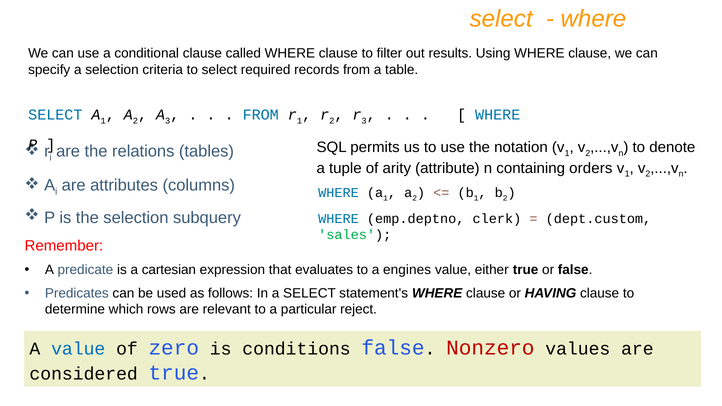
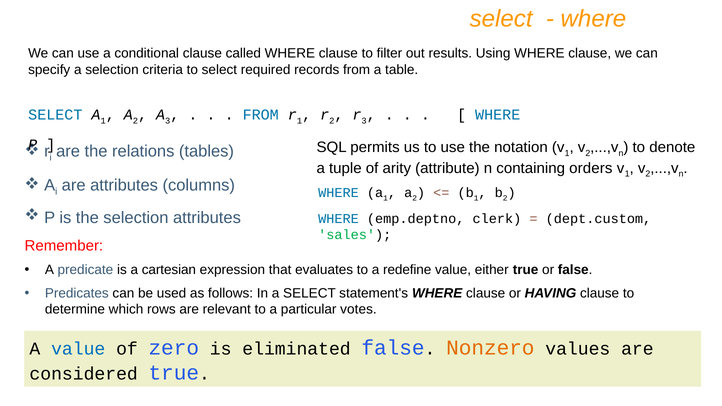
selection subquery: subquery -> attributes
engines: engines -> redefine
reject: reject -> votes
conditions: conditions -> eliminated
Nonzero colour: red -> orange
